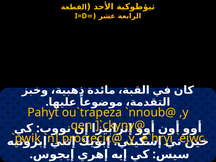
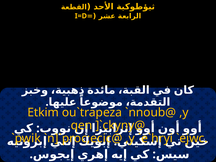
Pahyt: Pahyt -> Etkim
